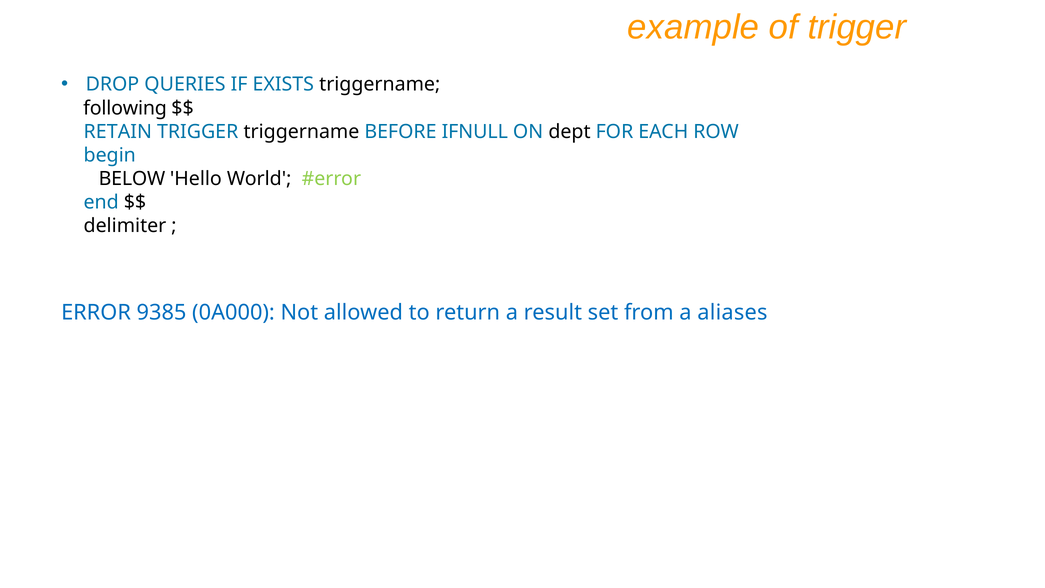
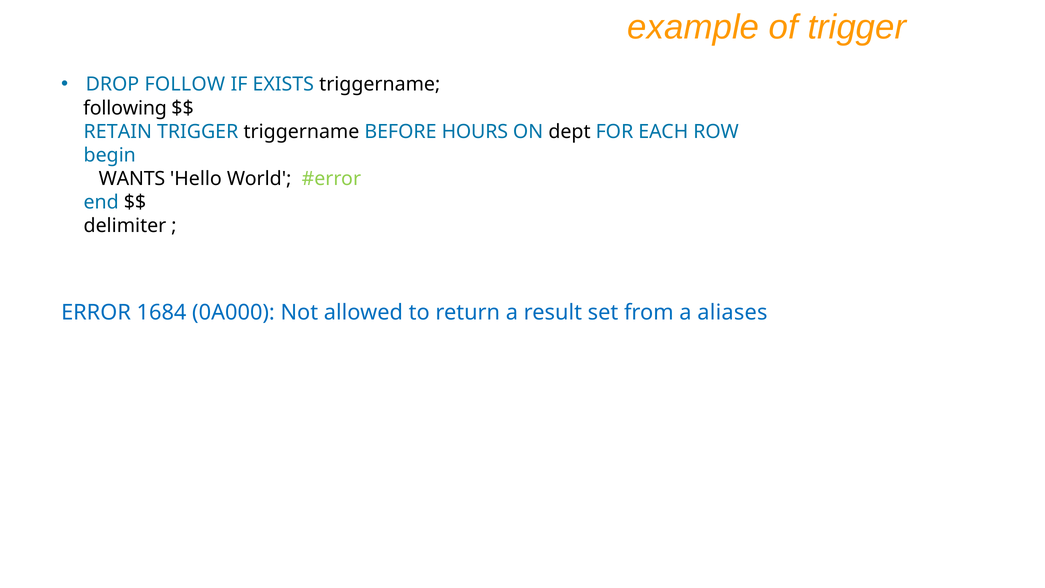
QUERIES: QUERIES -> FOLLOW
IFNULL: IFNULL -> HOURS
BELOW: BELOW -> WANTS
9385: 9385 -> 1684
